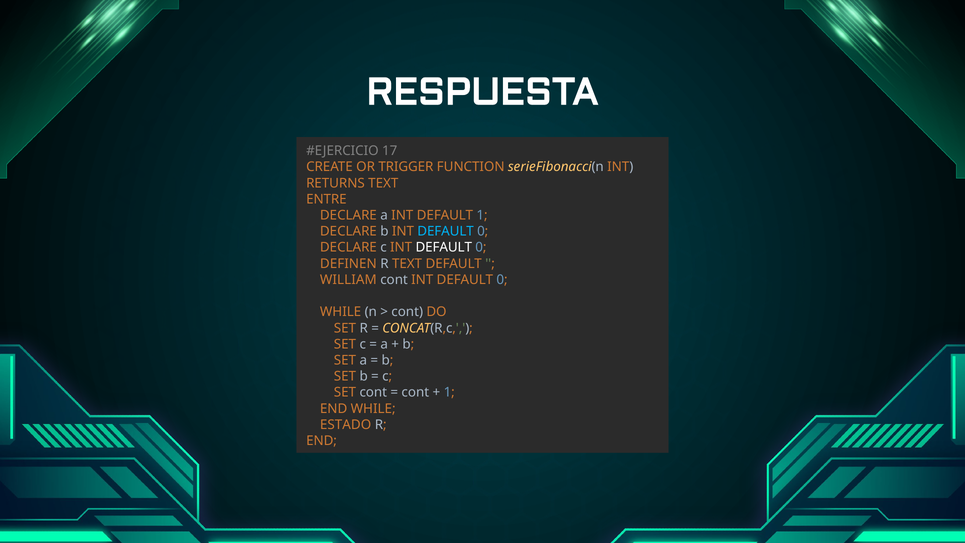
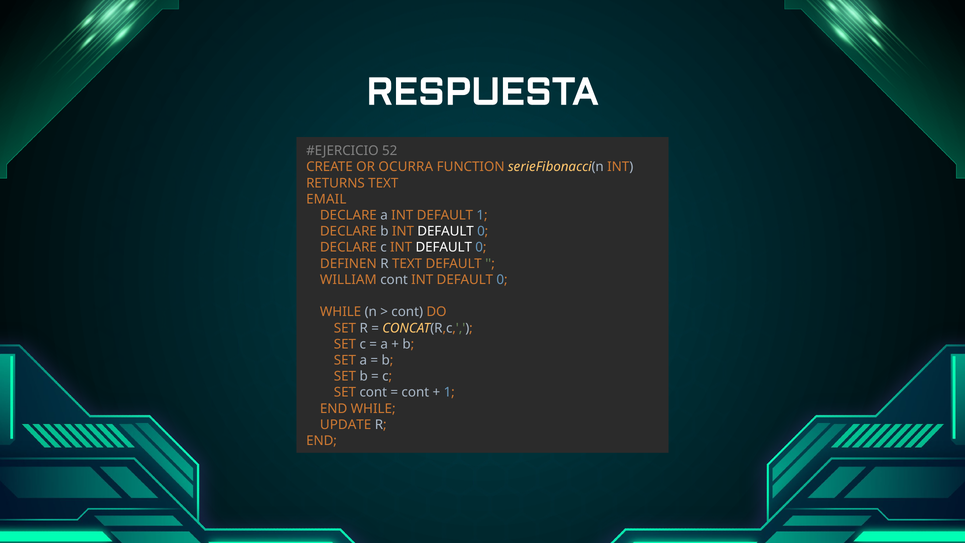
17: 17 -> 52
TRIGGER: TRIGGER -> OCURRA
ENTRE: ENTRE -> EMAIL
DEFAULT at (446, 231) colour: light blue -> white
ESTADO: ESTADO -> UPDATE
